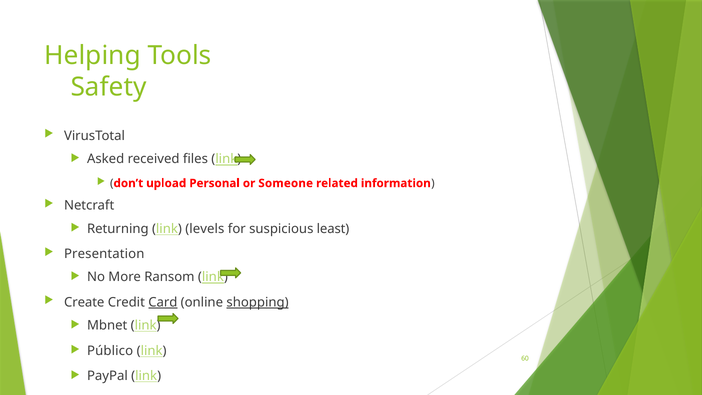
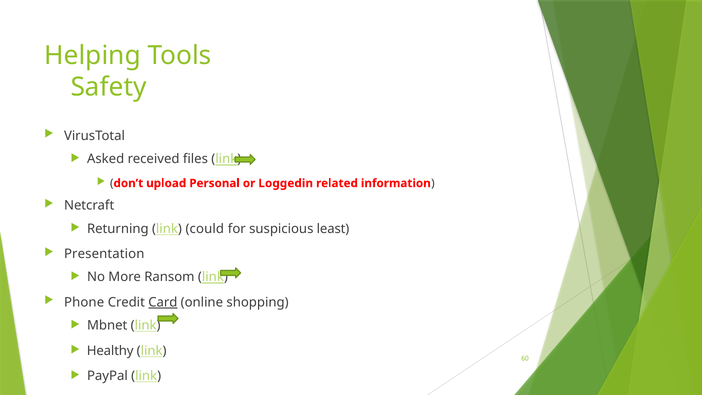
Someone: Someone -> Loggedin
levels: levels -> could
Create: Create -> Phone
shopping underline: present -> none
Público: Público -> Healthy
